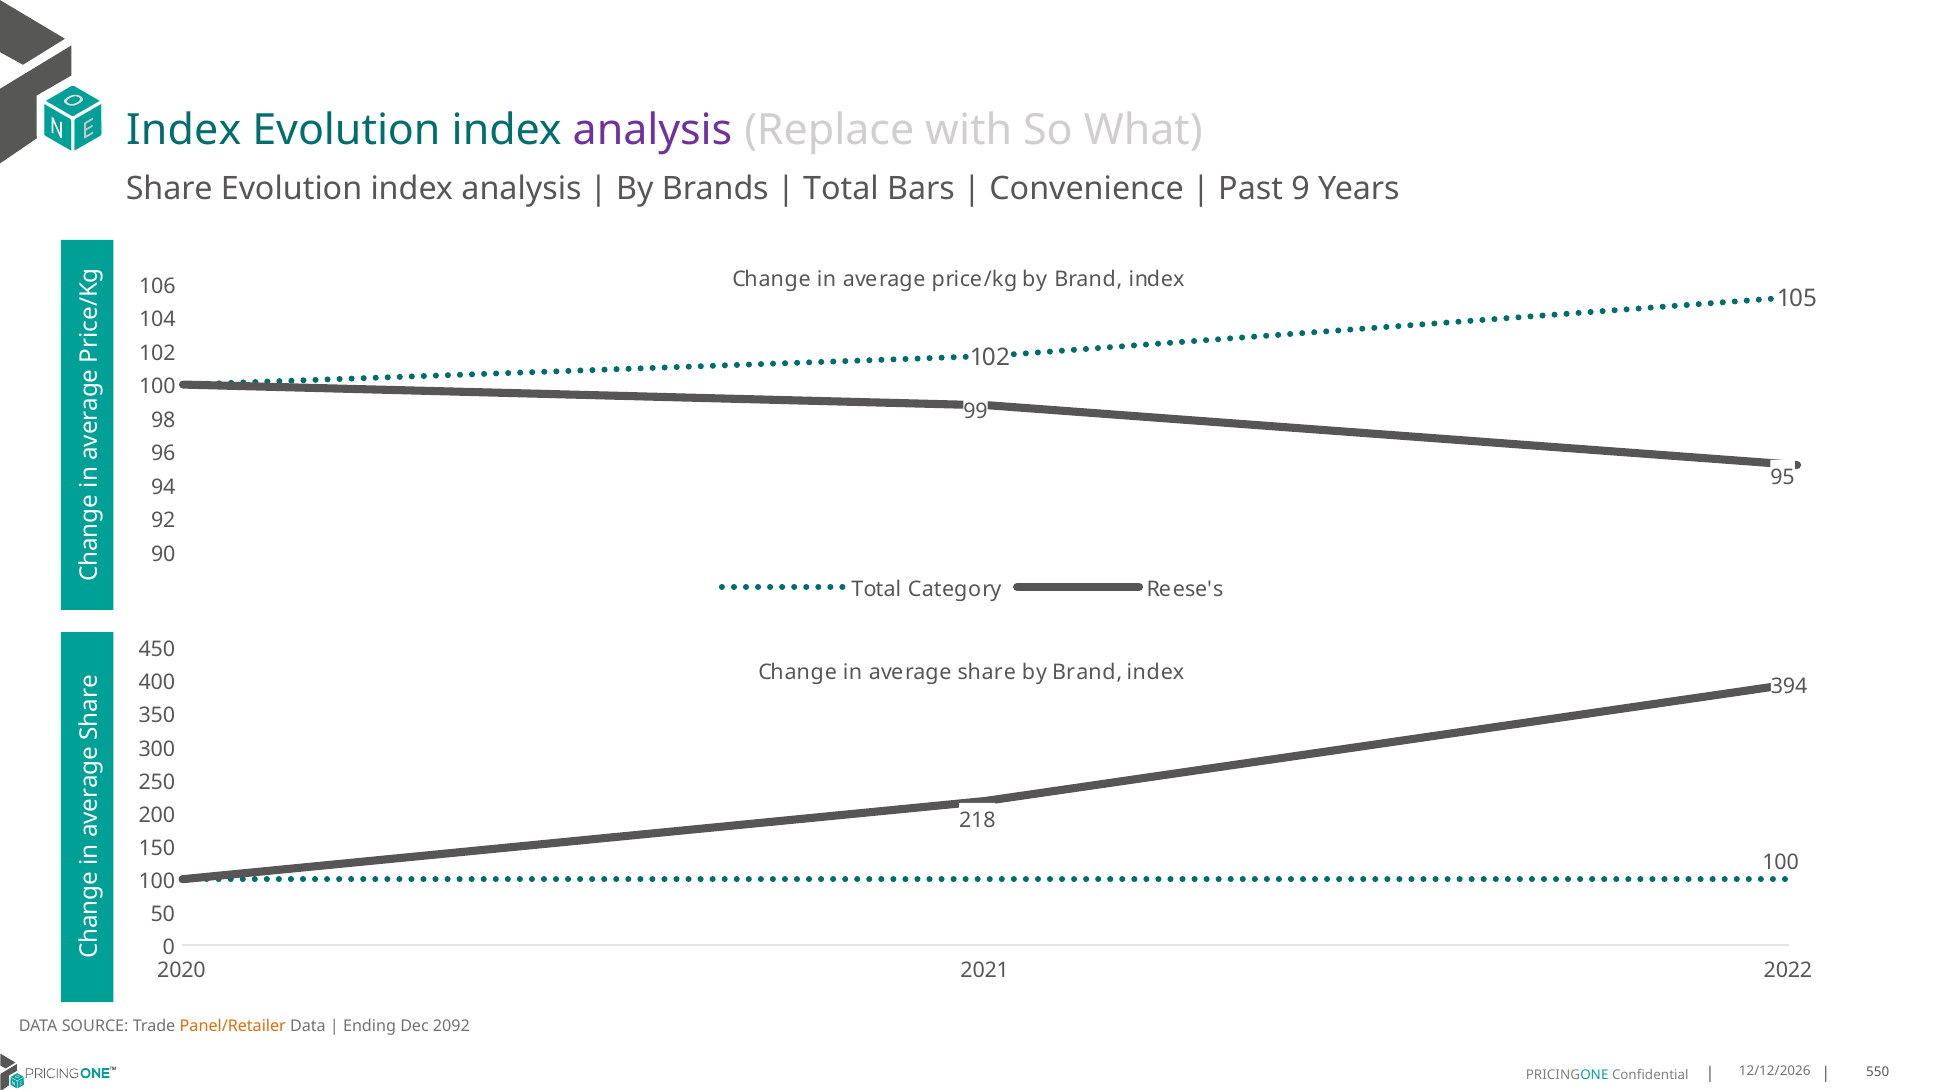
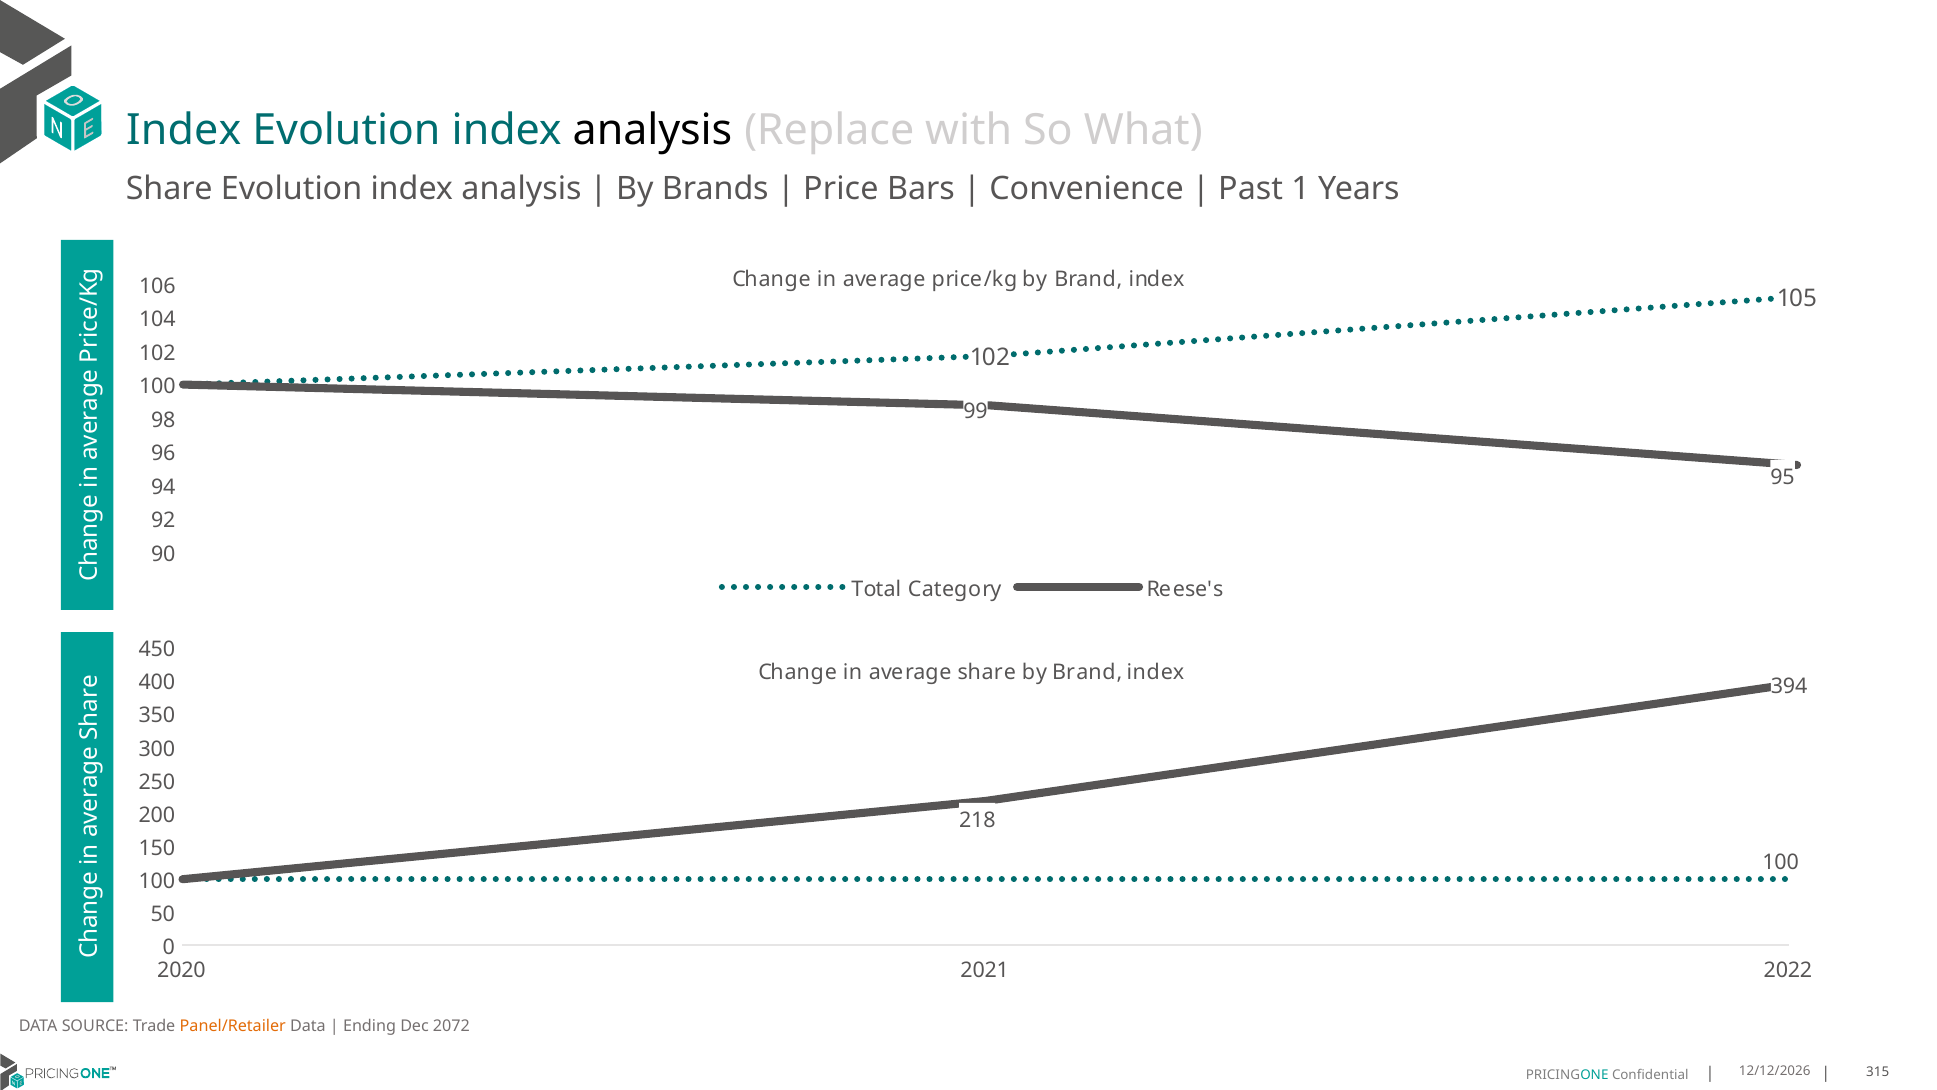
analysis at (653, 130) colour: purple -> black
Total at (841, 189): Total -> Price
9: 9 -> 1
2092: 2092 -> 2072
550: 550 -> 315
